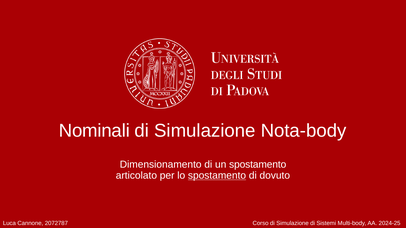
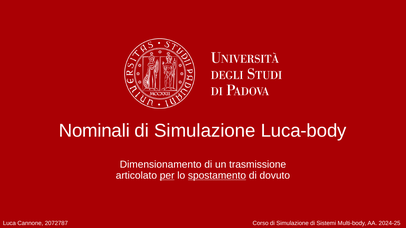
Nota-body: Nota-body -> Luca-body
un spostamento: spostamento -> trasmissione
per underline: none -> present
